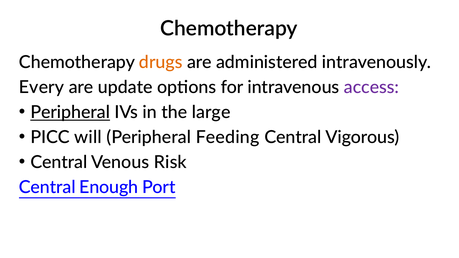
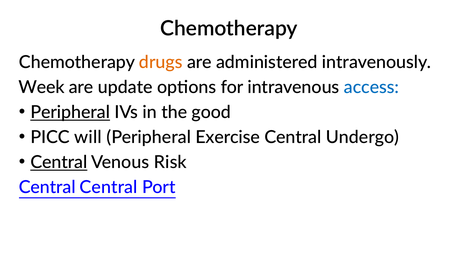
Every: Every -> Week
access colour: purple -> blue
large: large -> good
Feeding: Feeding -> Exercise
Vigorous: Vigorous -> Undergo
Central at (59, 163) underline: none -> present
Central Enough: Enough -> Central
